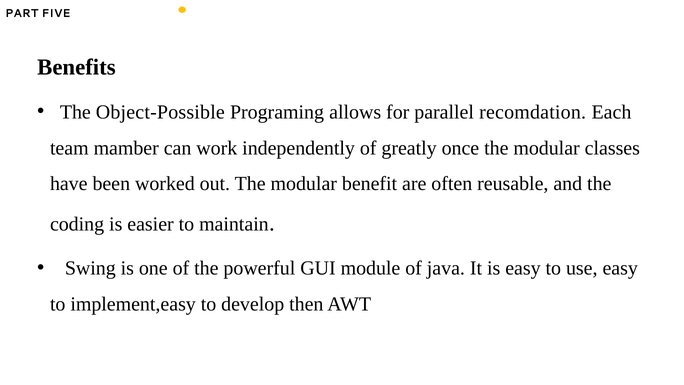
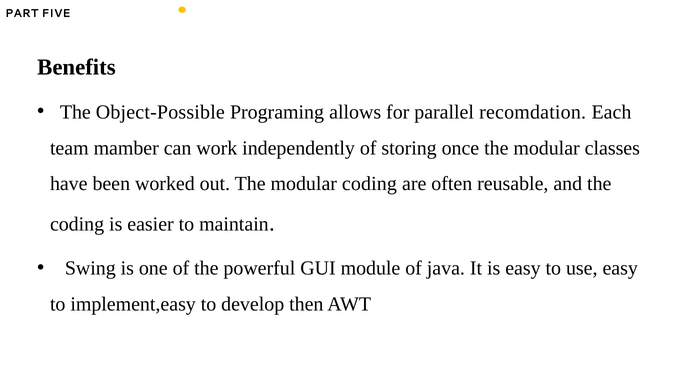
greatly: greatly -> storing
modular benefit: benefit -> coding
